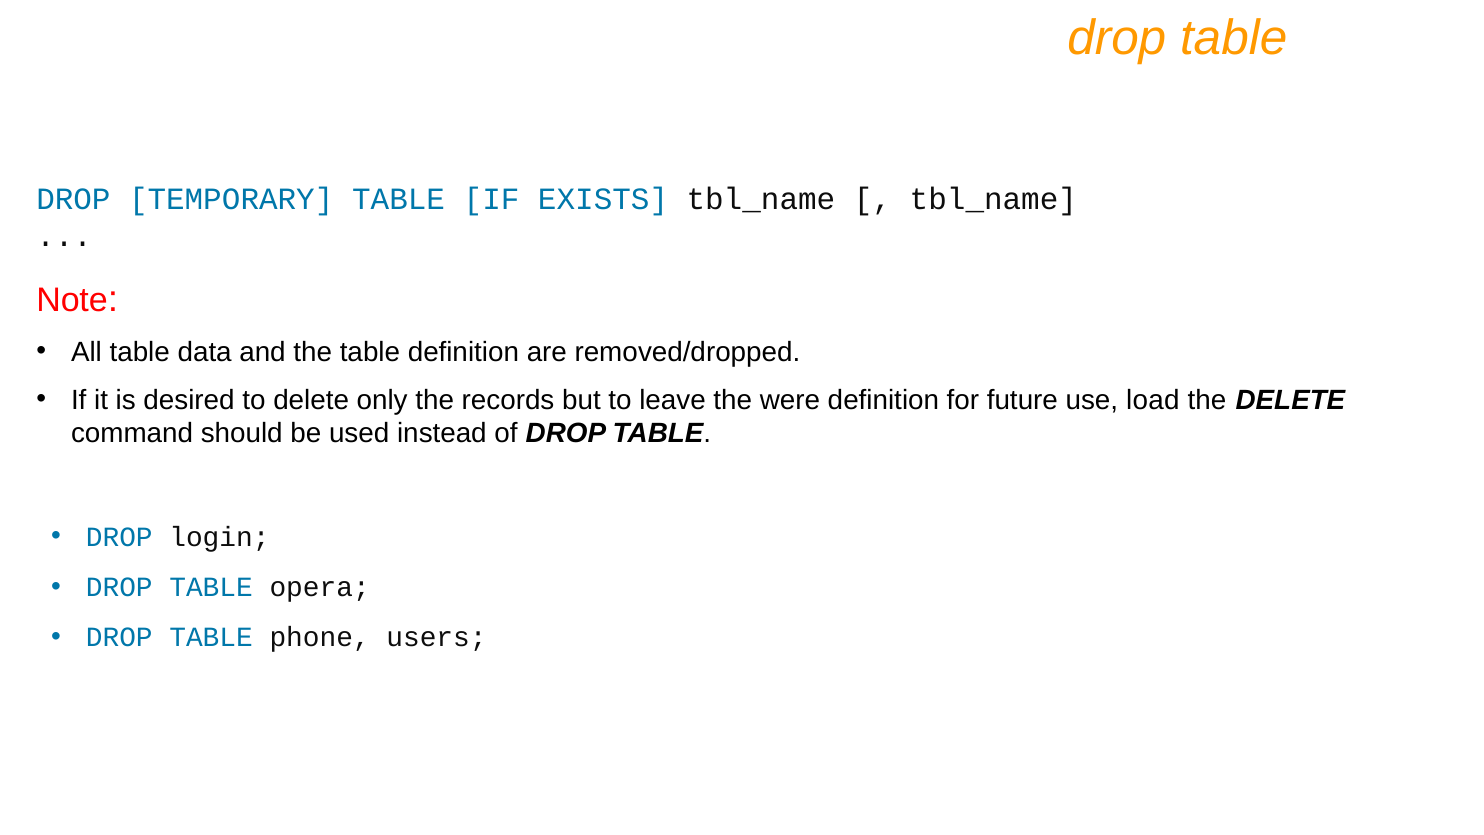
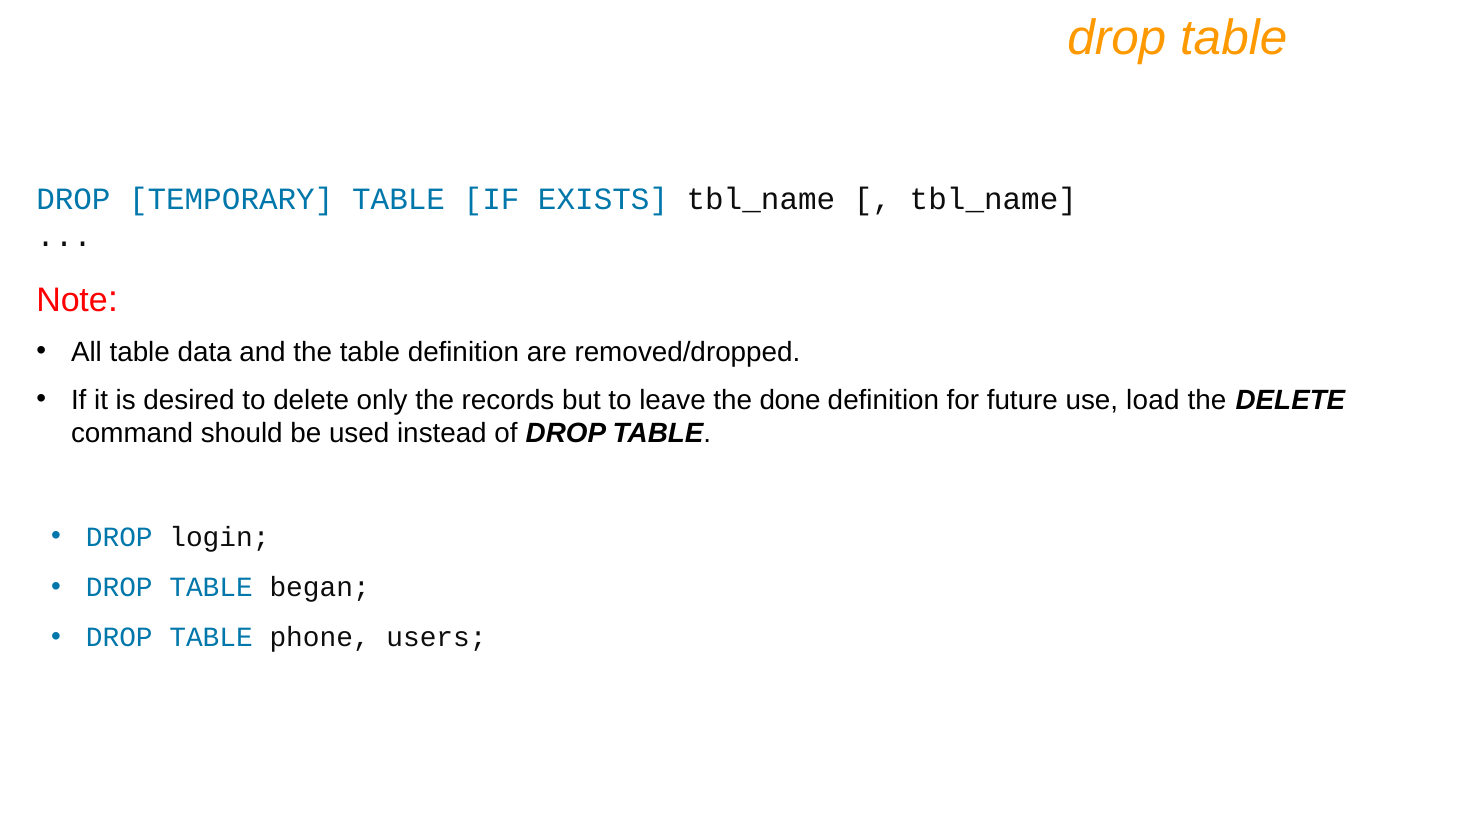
were: were -> done
opera: opera -> began
